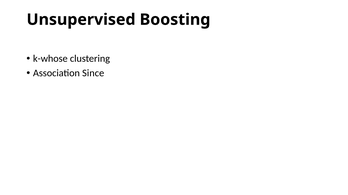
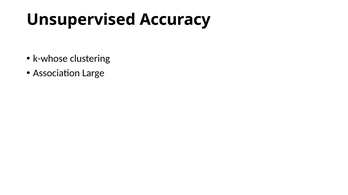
Boosting: Boosting -> Accuracy
Since: Since -> Large
